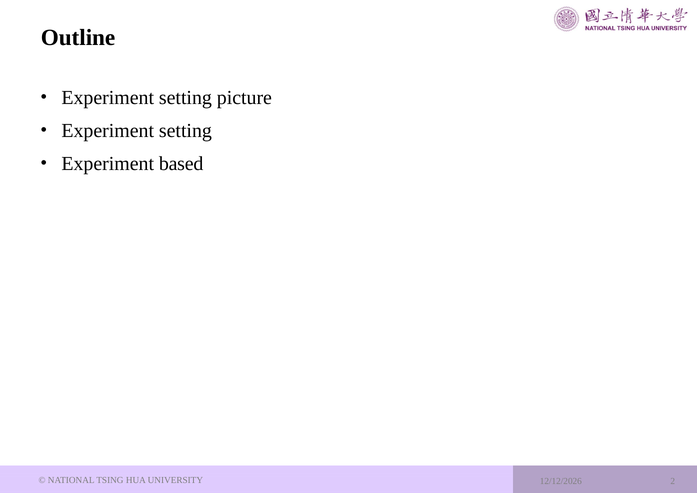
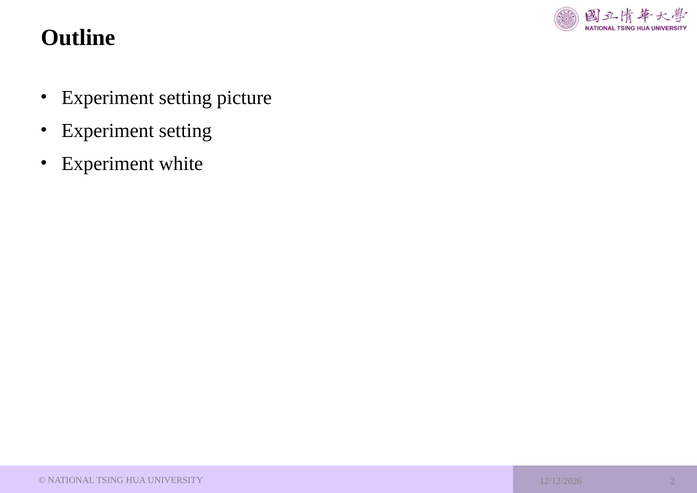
based: based -> white
